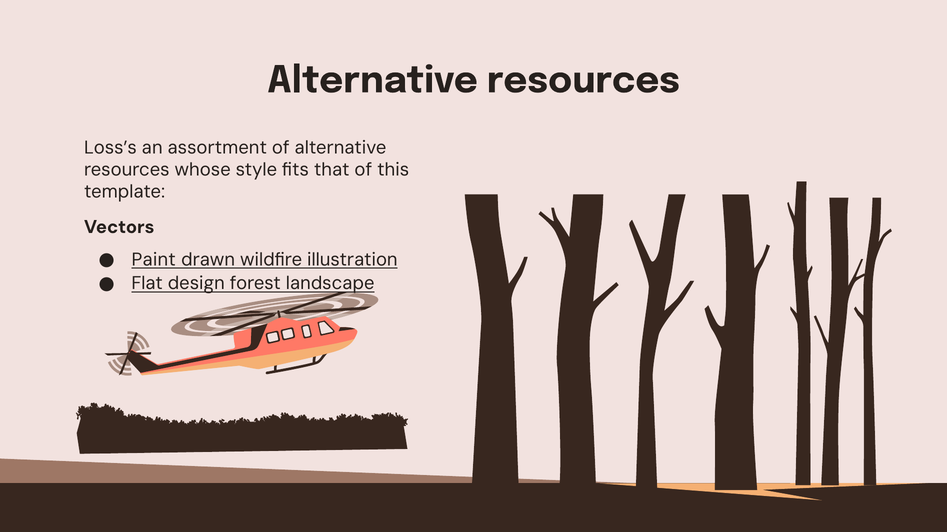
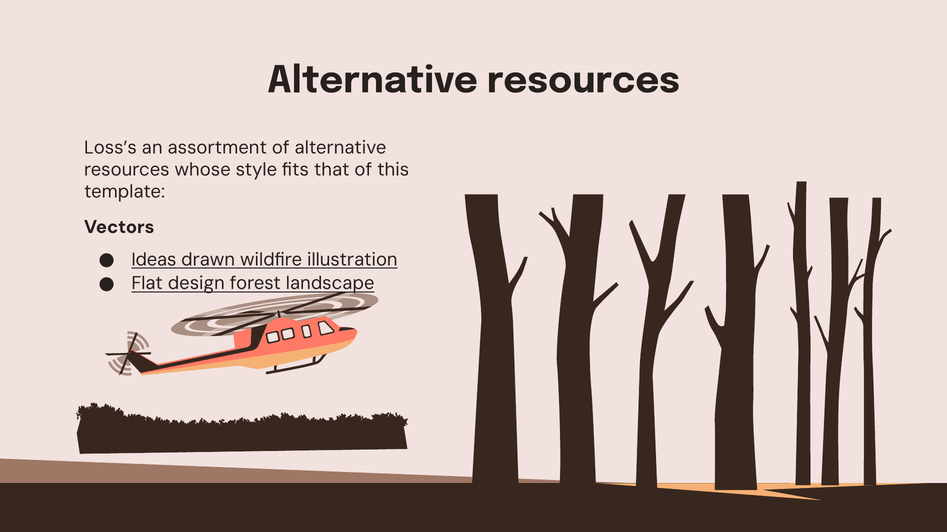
Paint: Paint -> Ideas
